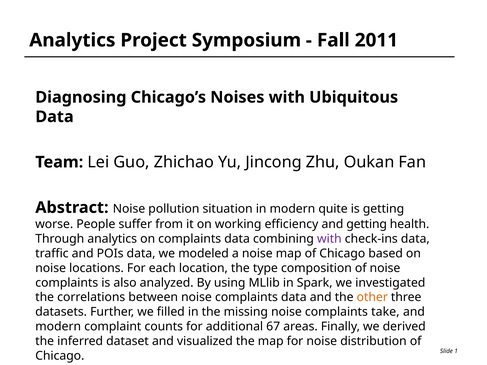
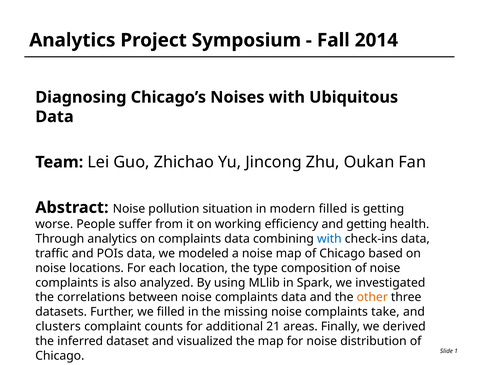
2011: 2011 -> 2014
modern quite: quite -> filled
with at (329, 239) colour: purple -> blue
modern at (58, 327): modern -> clusters
67: 67 -> 21
